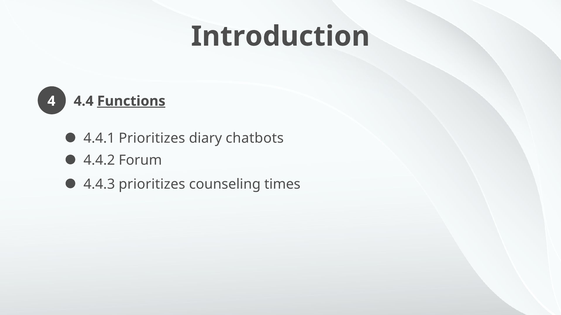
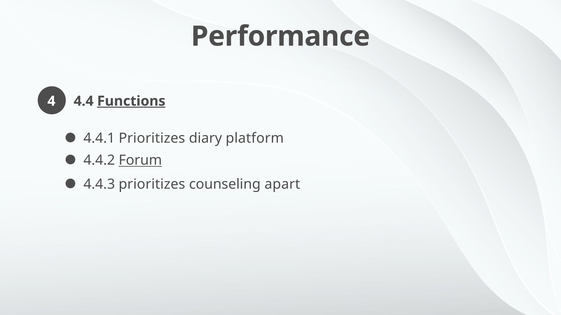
Introduction: Introduction -> Performance
chatbots: chatbots -> platform
Forum underline: none -> present
times: times -> apart
